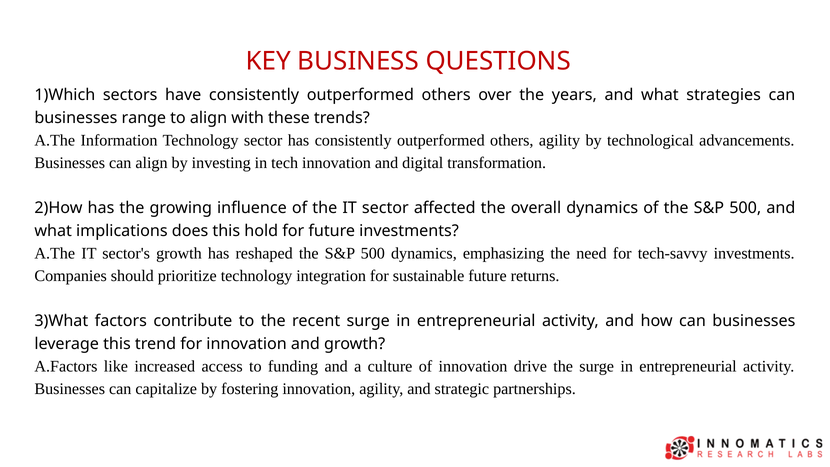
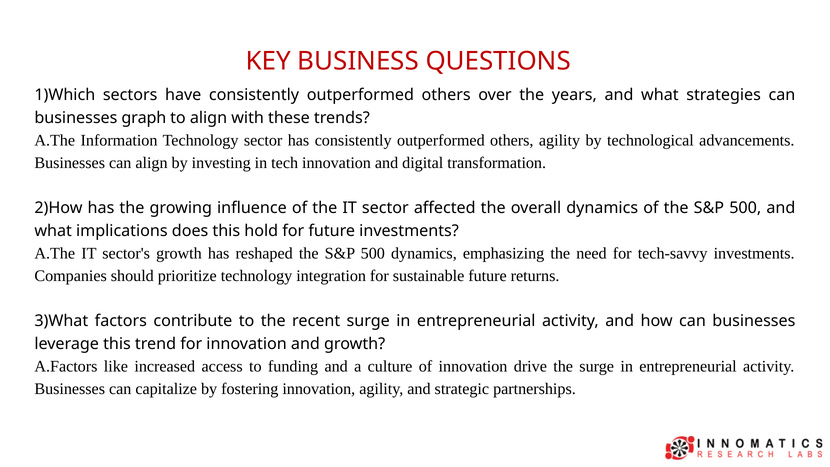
range: range -> graph
